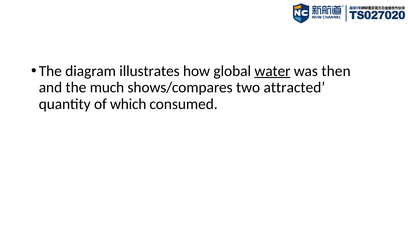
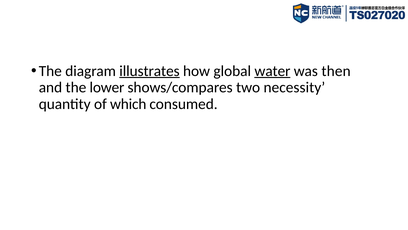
illustrates underline: none -> present
much: much -> lower
attracted: attracted -> necessity
